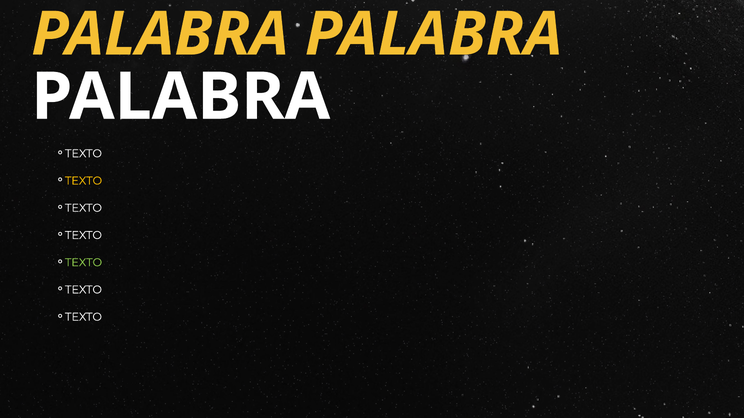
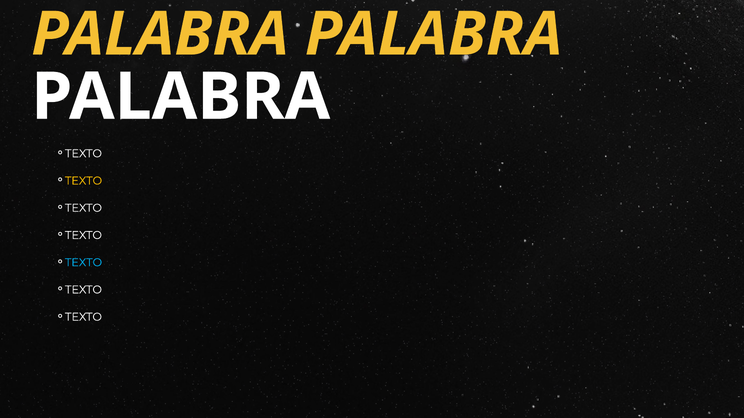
TEXTO at (84, 263) colour: light green -> light blue
